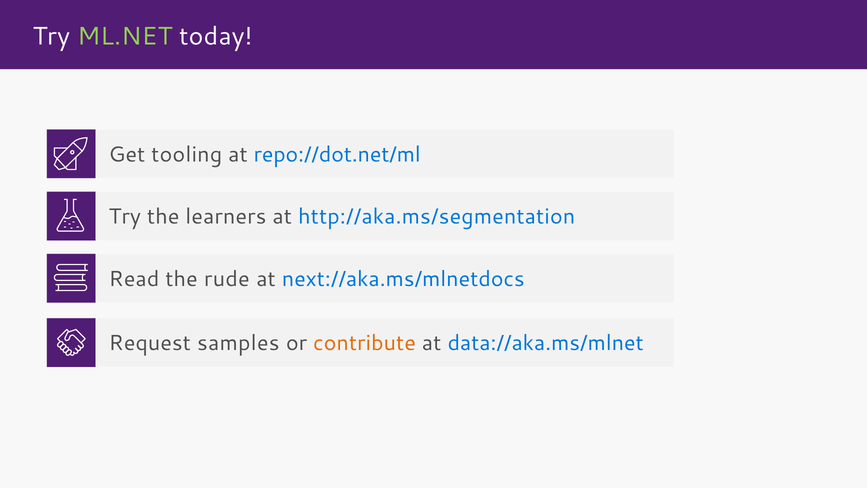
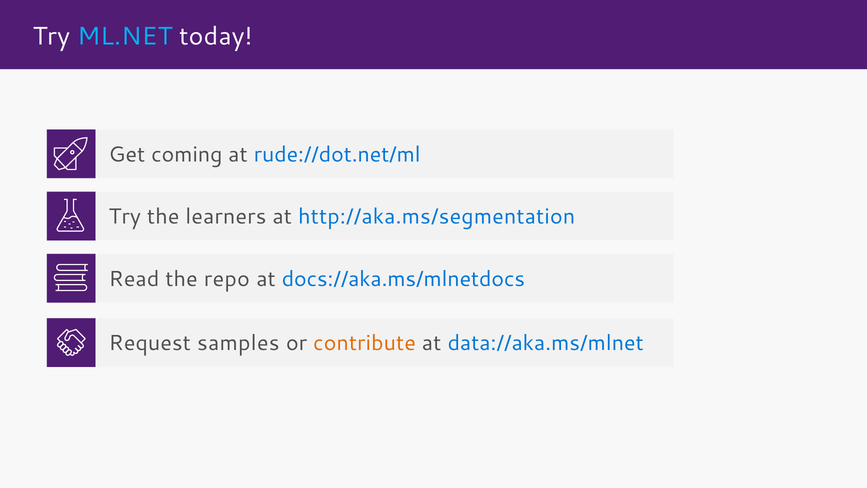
ML.NET colour: light green -> light blue
tooling: tooling -> coming
repo://dot.net/ml: repo://dot.net/ml -> rude://dot.net/ml
rude: rude -> repo
next://aka.ms/mlnetdocs: next://aka.ms/mlnetdocs -> docs://aka.ms/mlnetdocs
